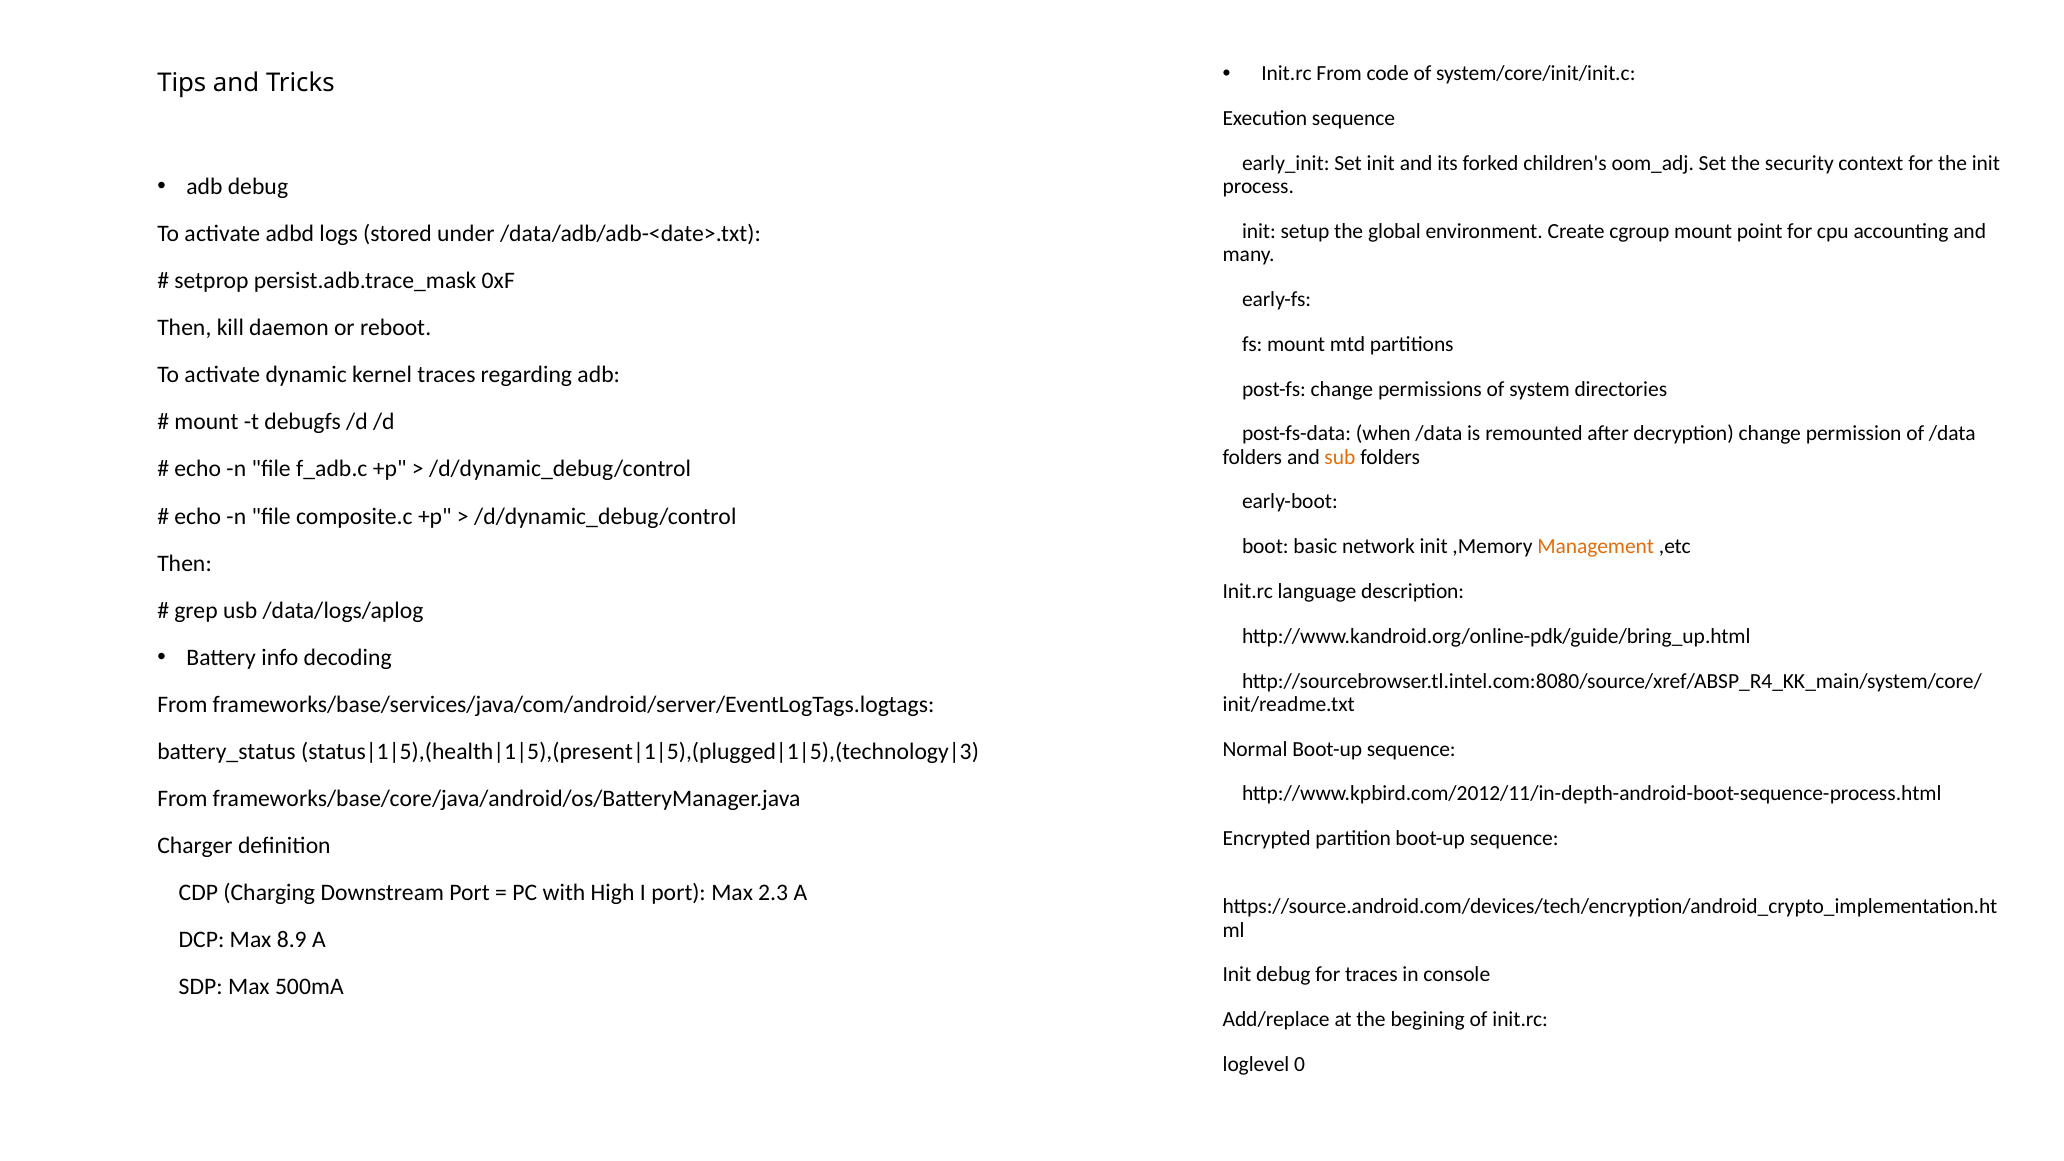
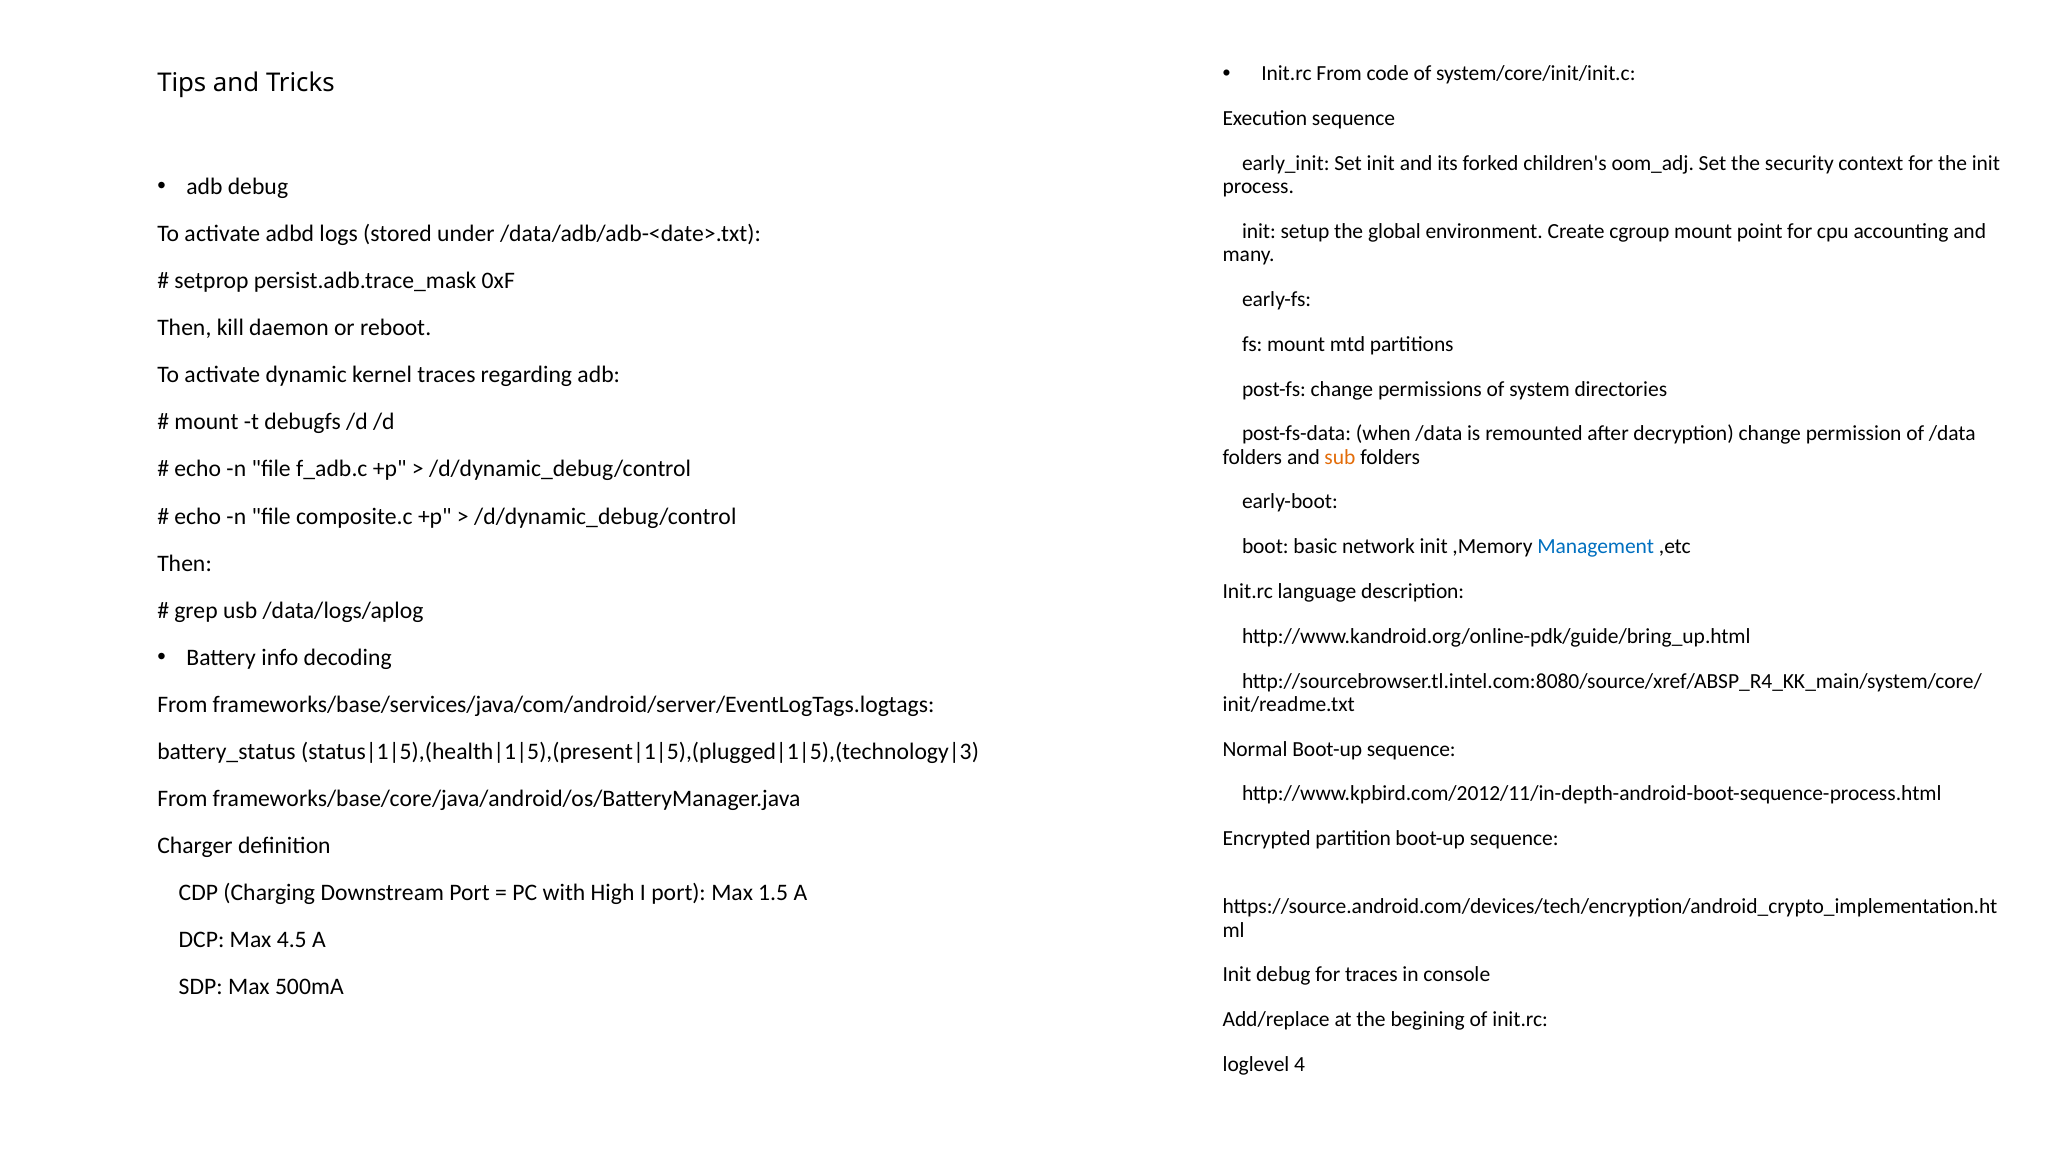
Management colour: orange -> blue
2.3: 2.3 -> 1.5
8.9: 8.9 -> 4.5
0: 0 -> 4
